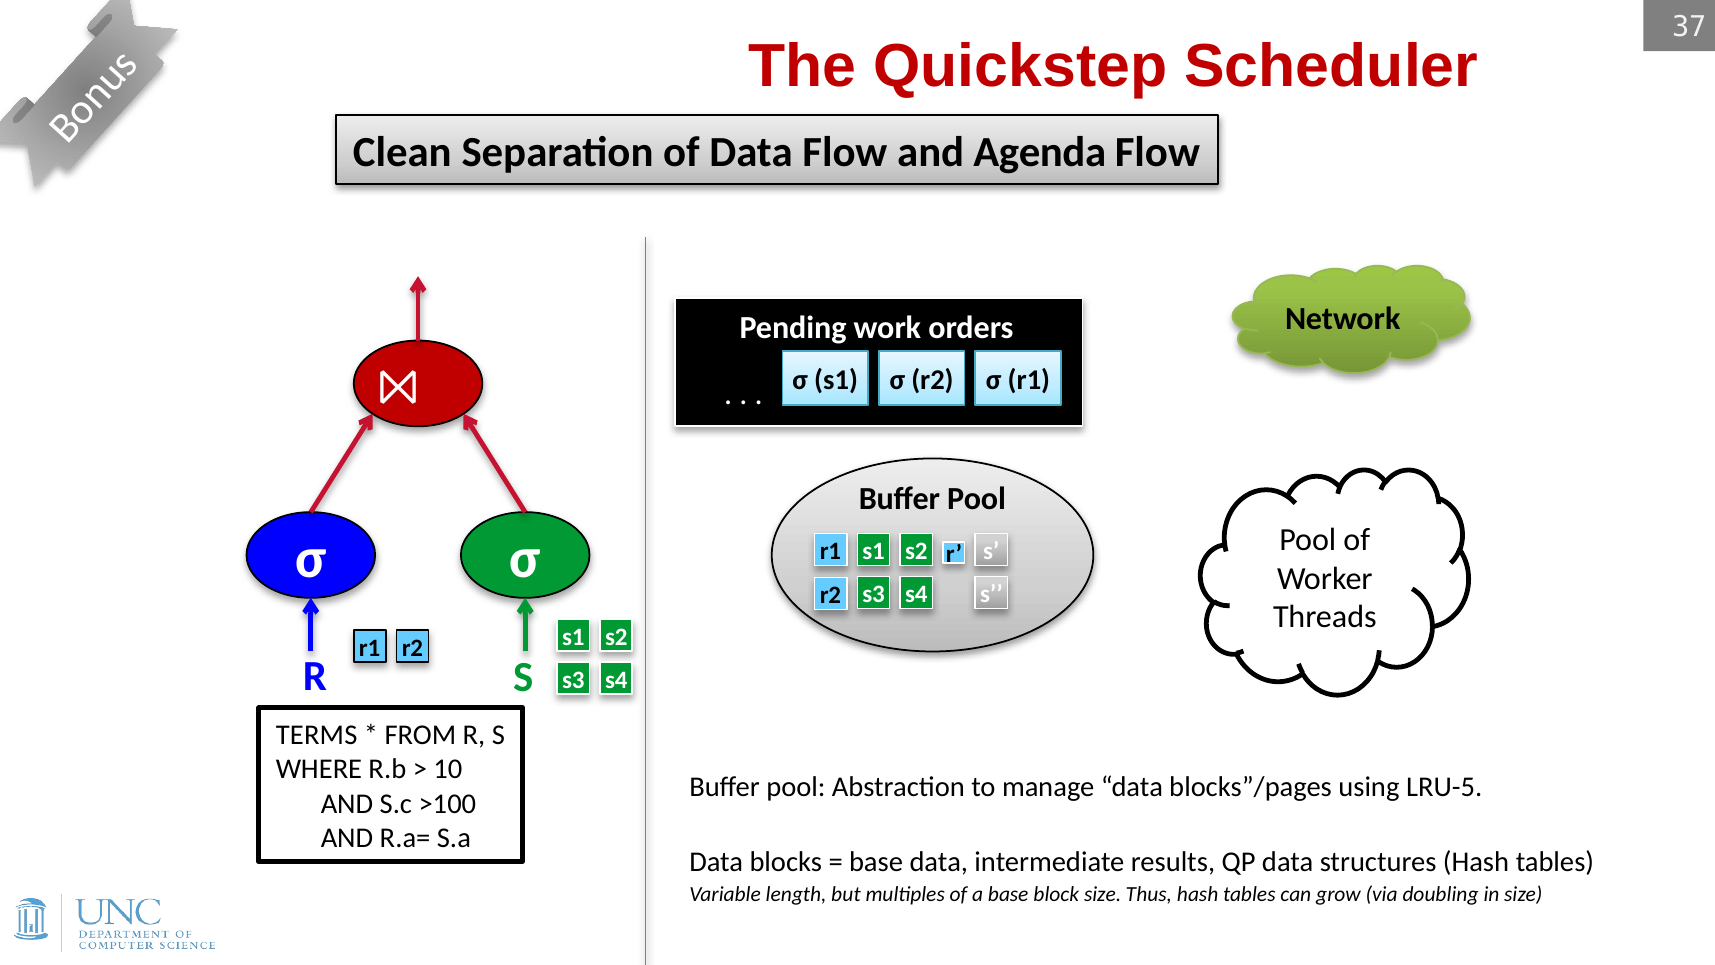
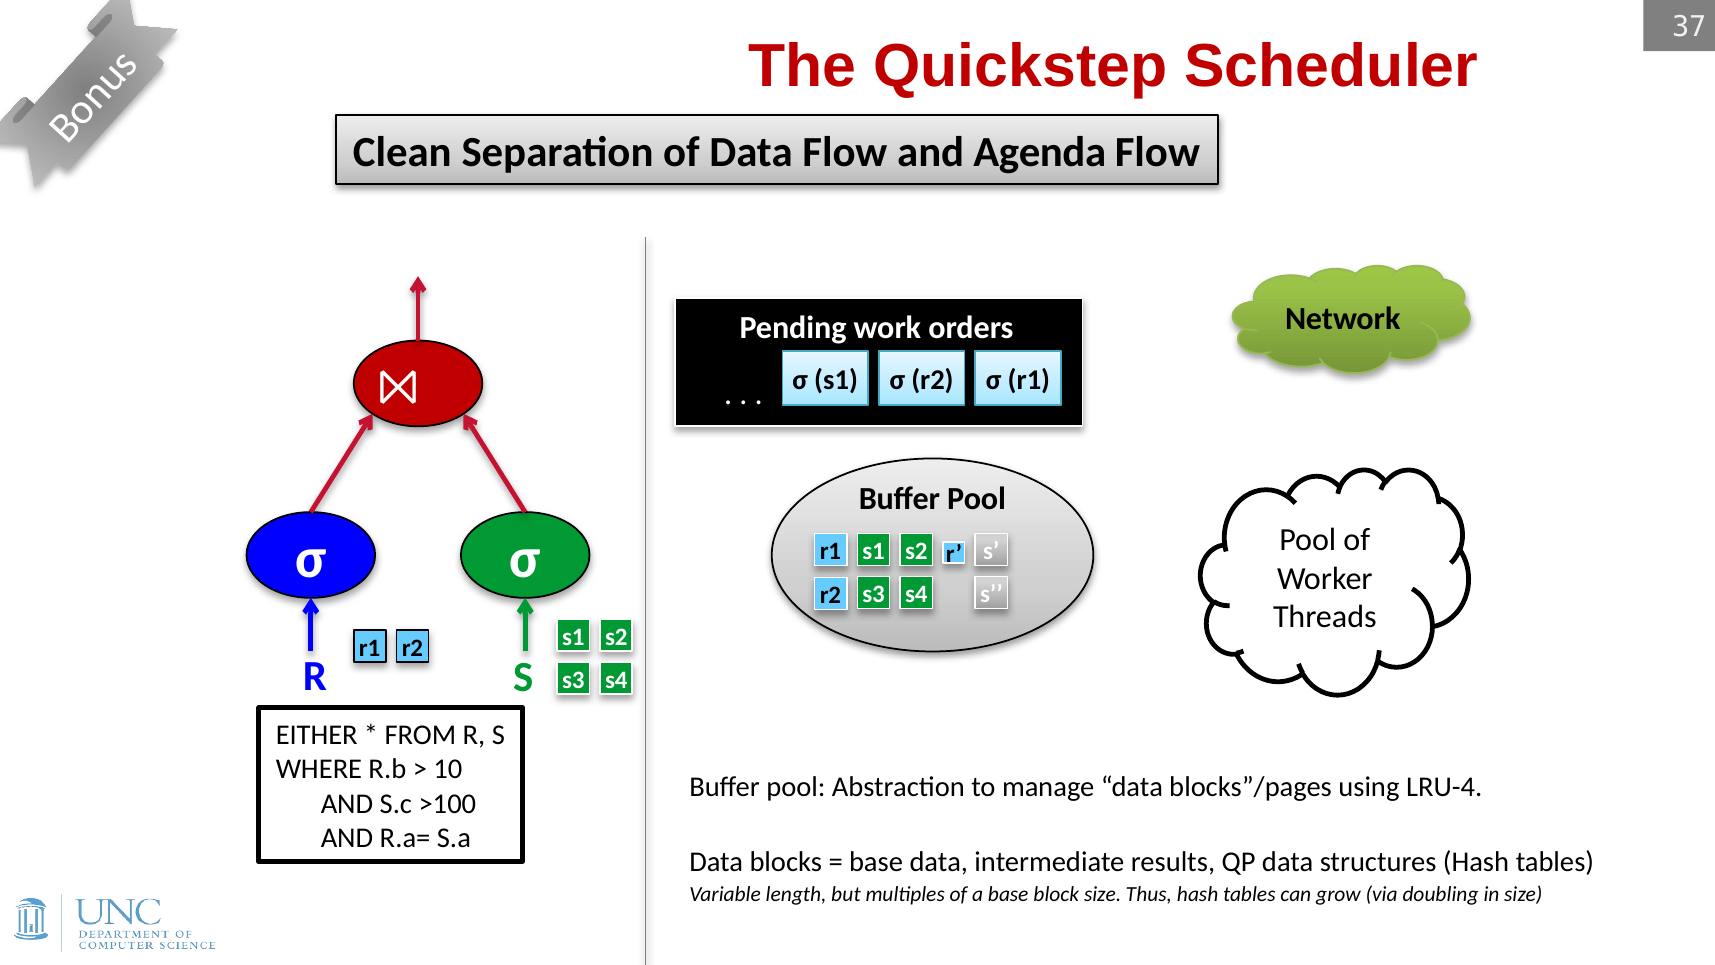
TERMS: TERMS -> EITHER
LRU-5: LRU-5 -> LRU-4
